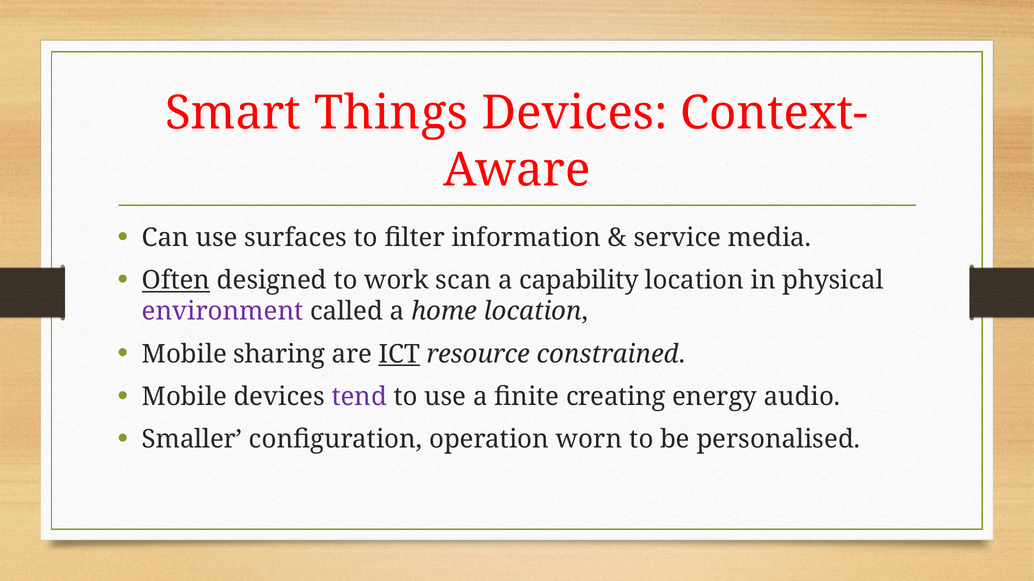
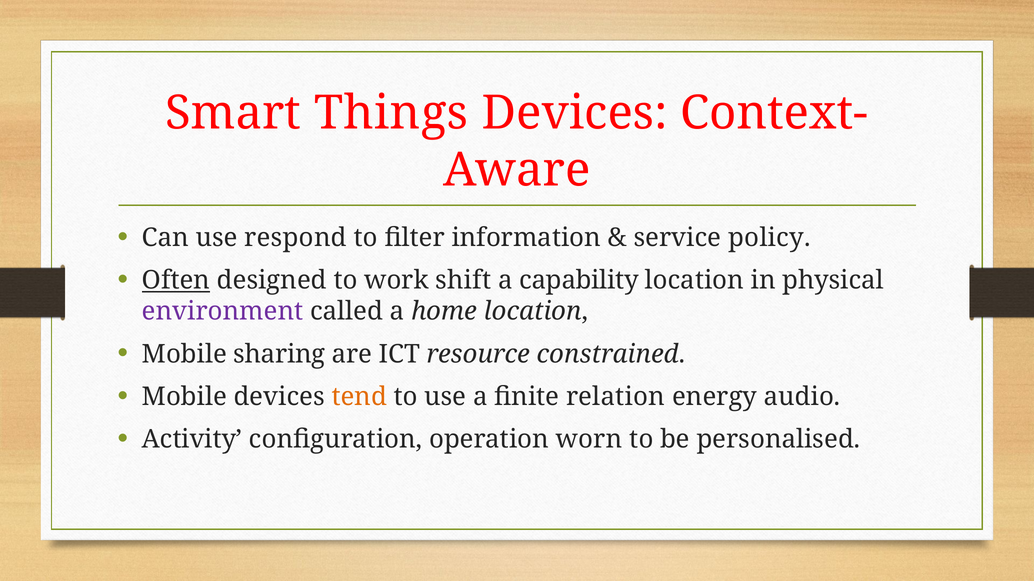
surfaces: surfaces -> respond
media: media -> policy
scan: scan -> shift
ICT underline: present -> none
tend colour: purple -> orange
creating: creating -> relation
Smaller: Smaller -> Activity
